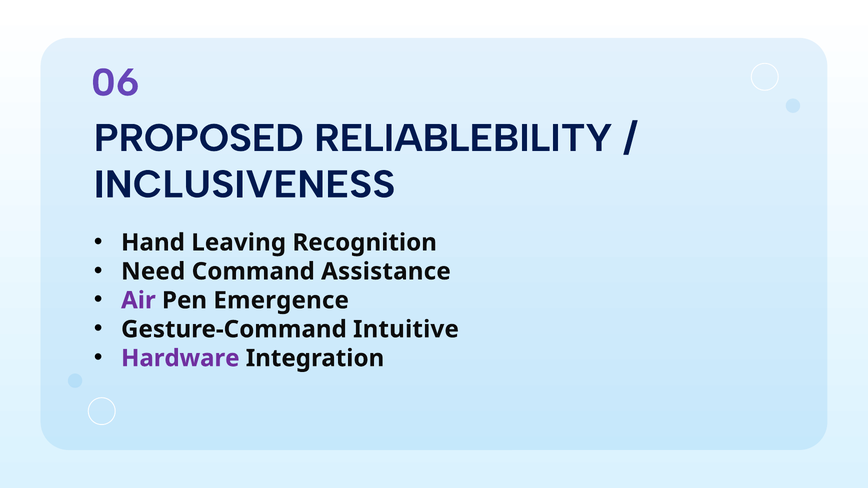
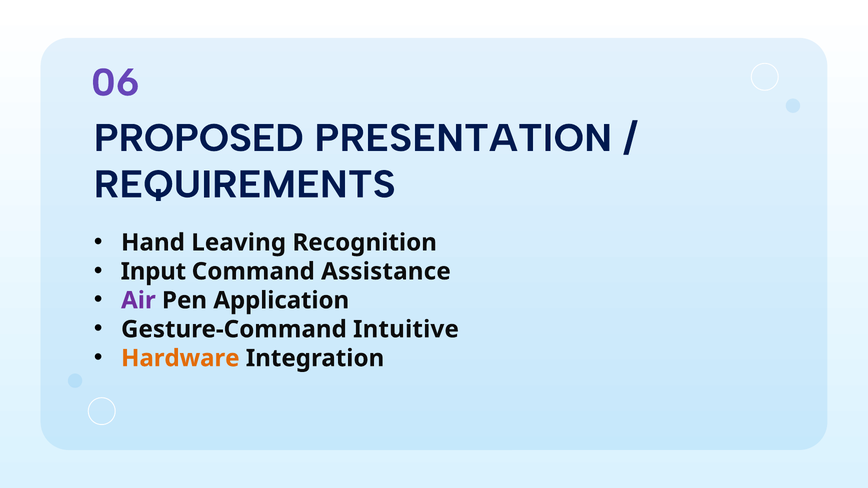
RELIABLEBILITY: RELIABLEBILITY -> PRESENTATION
INCLUSIVENESS: INCLUSIVENESS -> REQUIREMENTS
Need: Need -> Input
Emergence: Emergence -> Application
Hardware colour: purple -> orange
